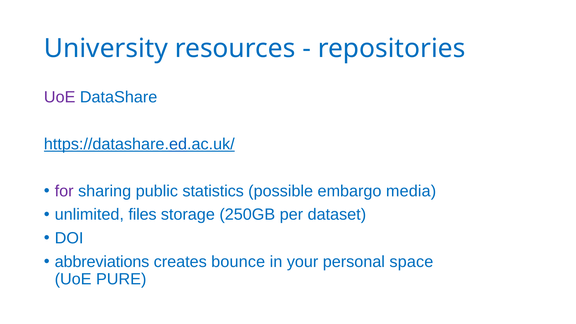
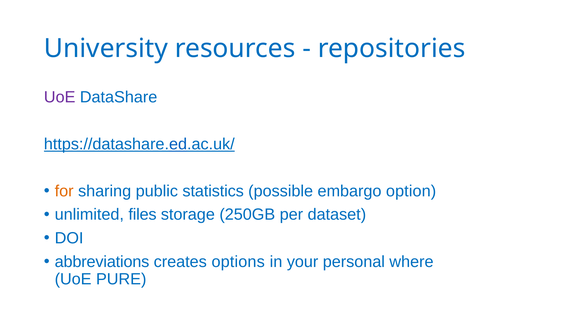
for colour: purple -> orange
media: media -> option
bounce: bounce -> options
space: space -> where
